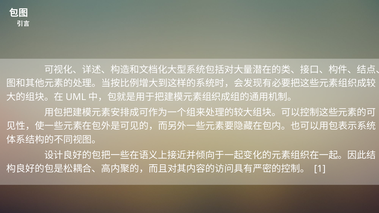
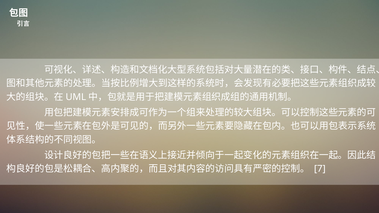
1: 1 -> 7
